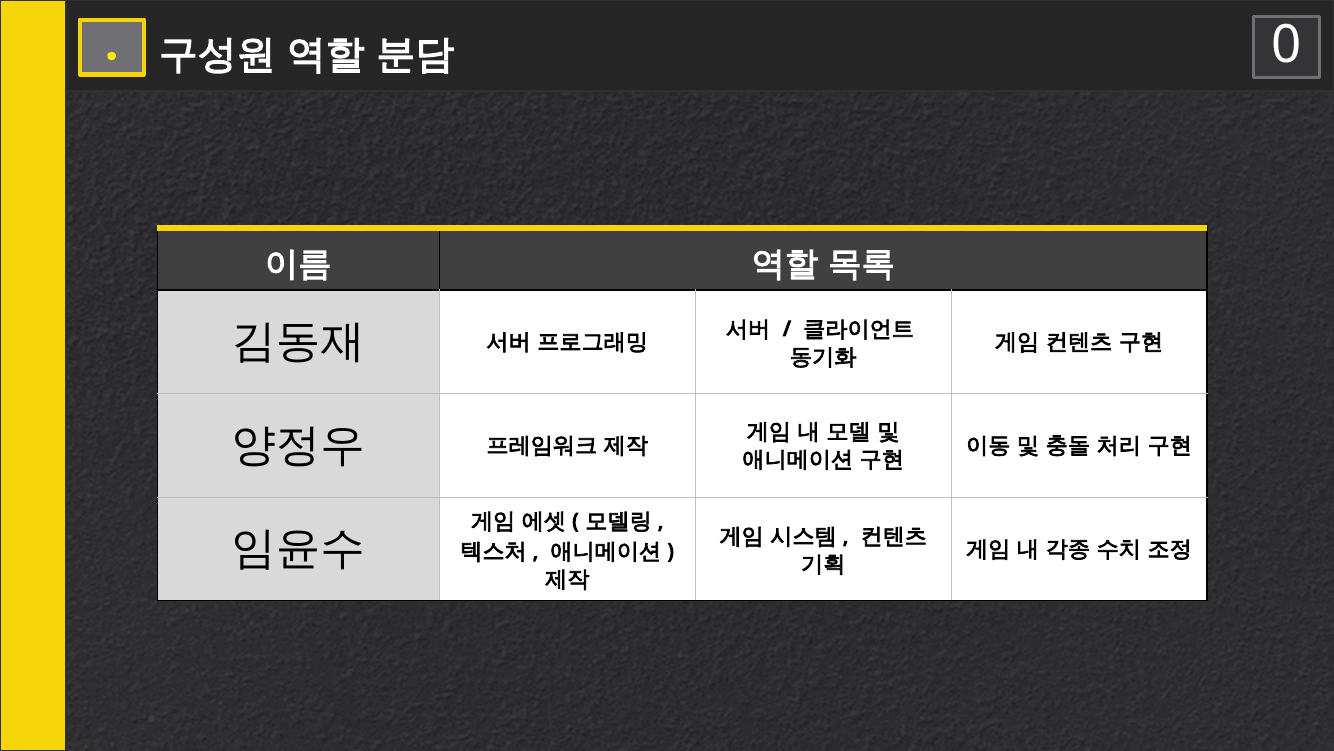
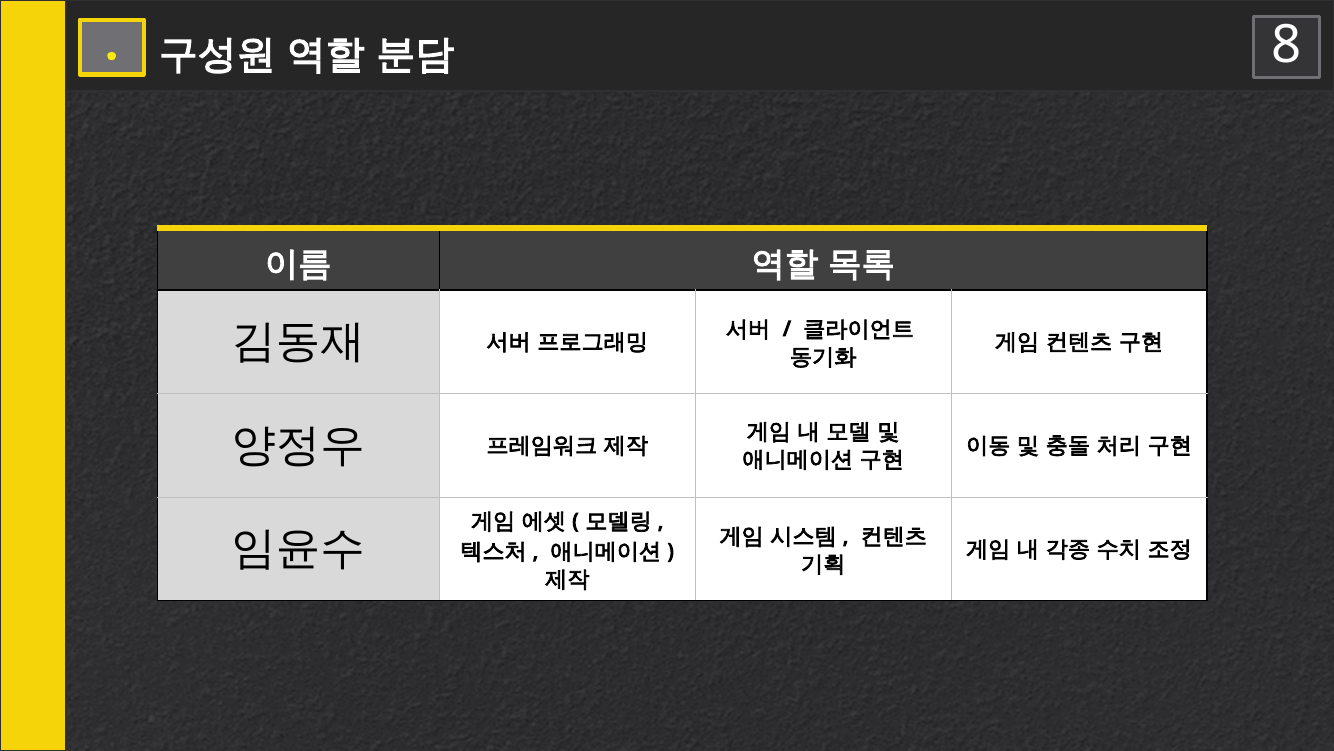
0: 0 -> 8
